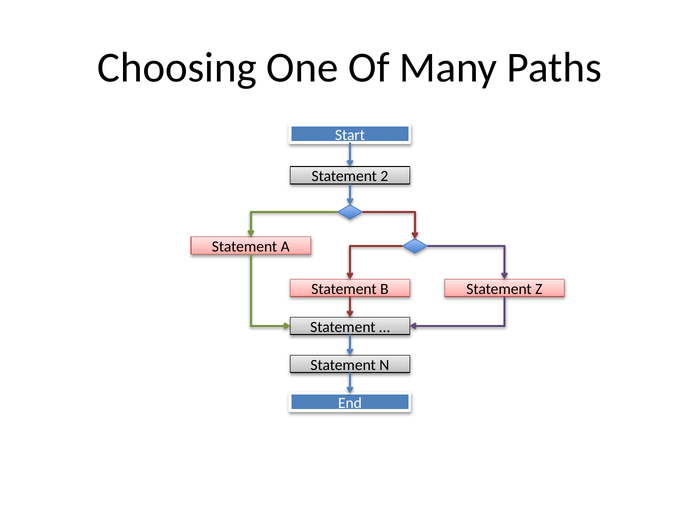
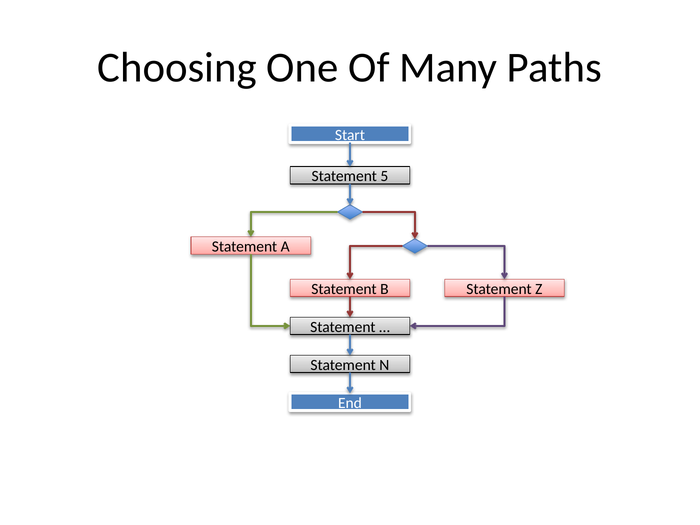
2: 2 -> 5
